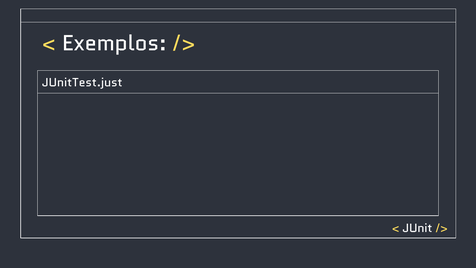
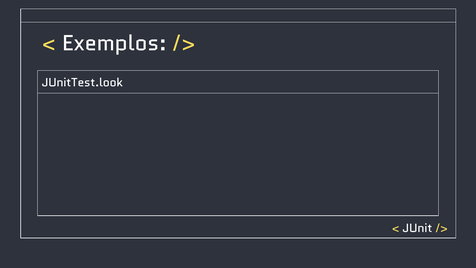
JUnitTest.just: JUnitTest.just -> JUnitTest.look
